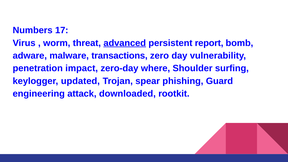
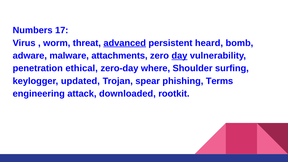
report: report -> heard
transactions: transactions -> attachments
day underline: none -> present
impact: impact -> ethical
Guard: Guard -> Terms
